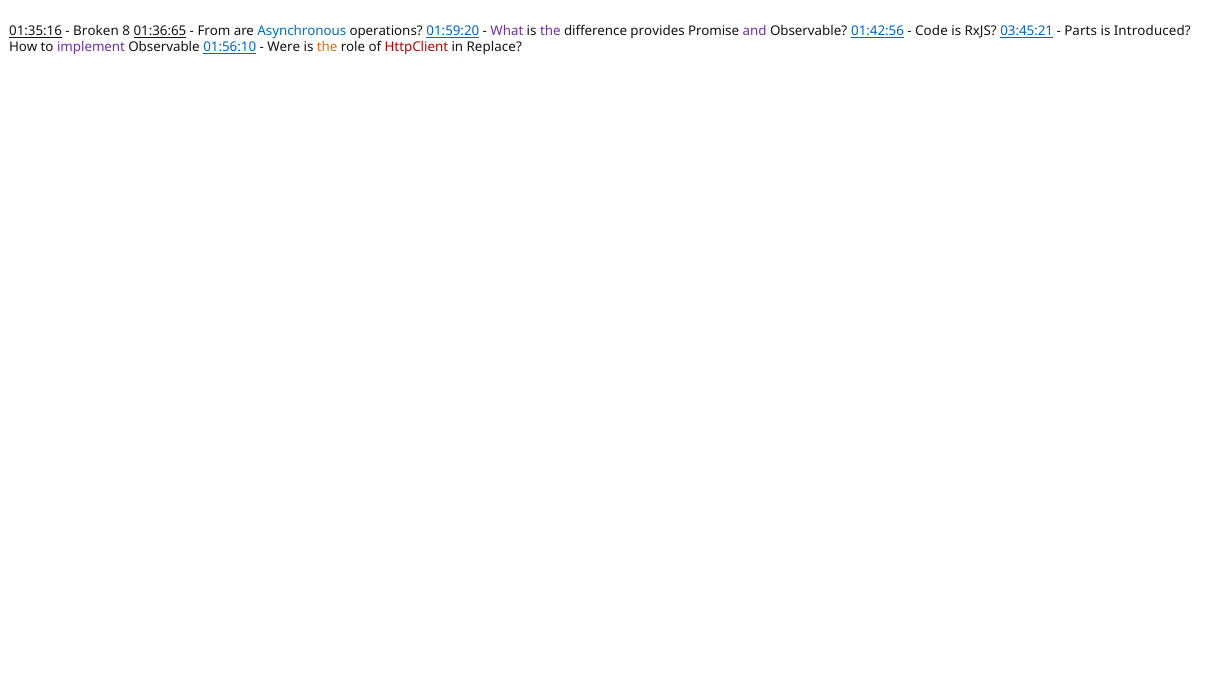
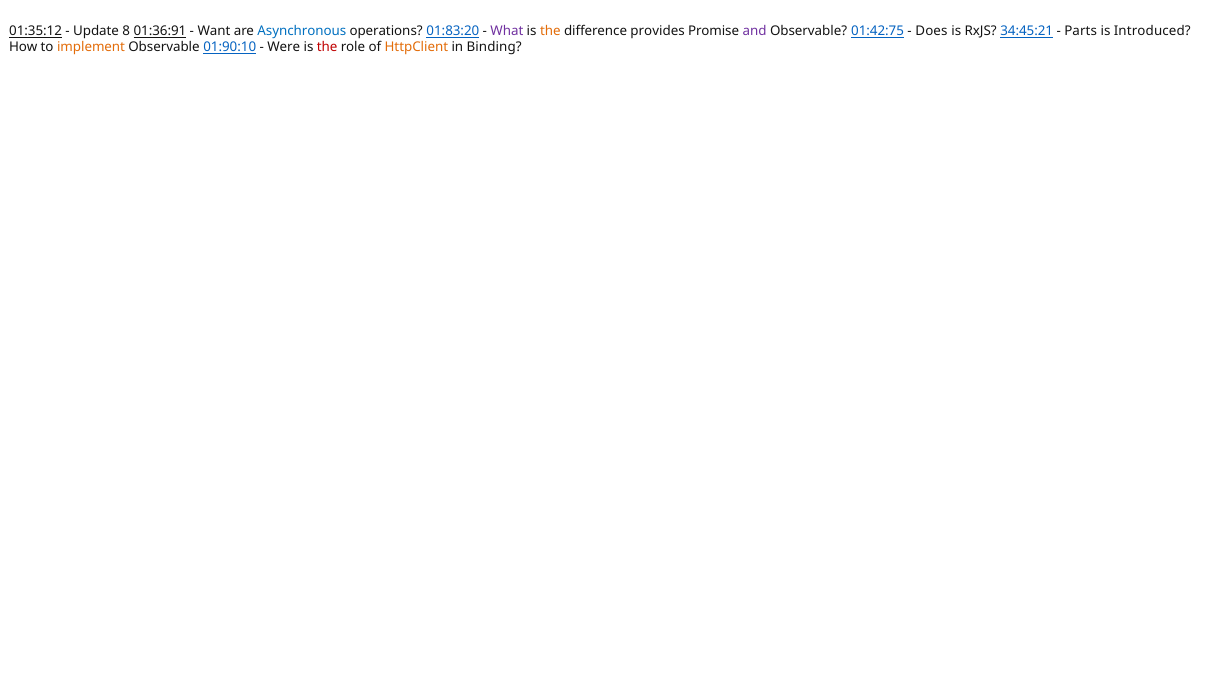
01:35:16: 01:35:16 -> 01:35:12
Broken: Broken -> Update
01:36:65: 01:36:65 -> 01:36:91
From: From -> Want
01:59:20: 01:59:20 -> 01:83:20
the at (550, 31) colour: purple -> orange
01:42:56: 01:42:56 -> 01:42:75
Code: Code -> Does
03:45:21: 03:45:21 -> 34:45:21
implement colour: purple -> orange
01:56:10: 01:56:10 -> 01:90:10
the at (327, 47) colour: orange -> red
HttpClient colour: red -> orange
Replace: Replace -> Binding
